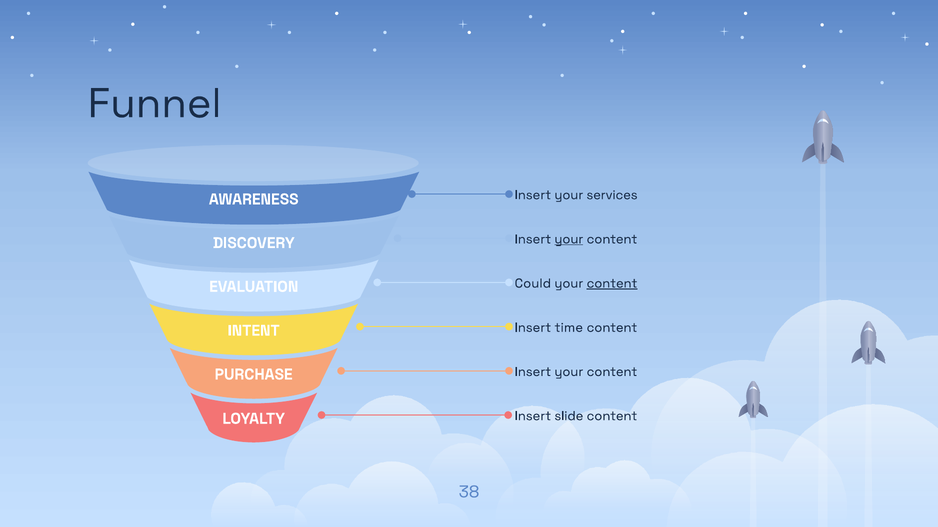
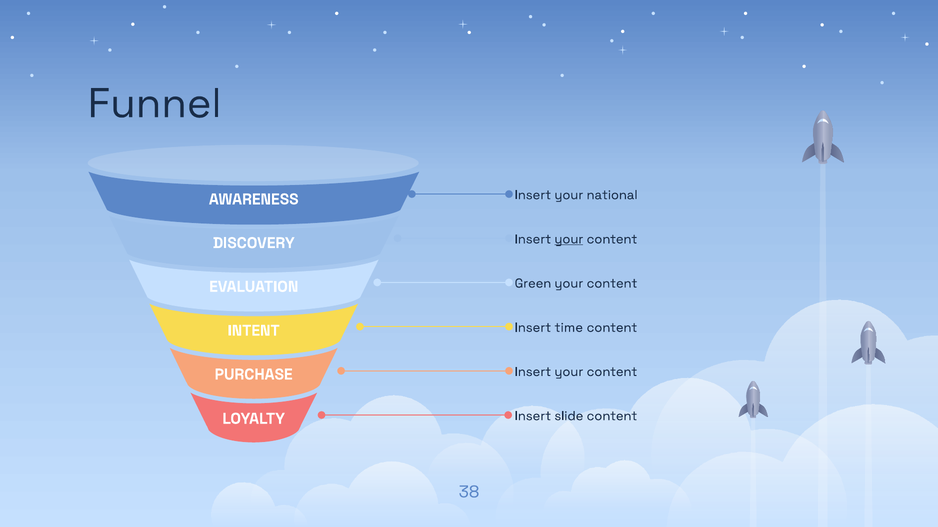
services: services -> national
Could: Could -> Green
content at (612, 284) underline: present -> none
